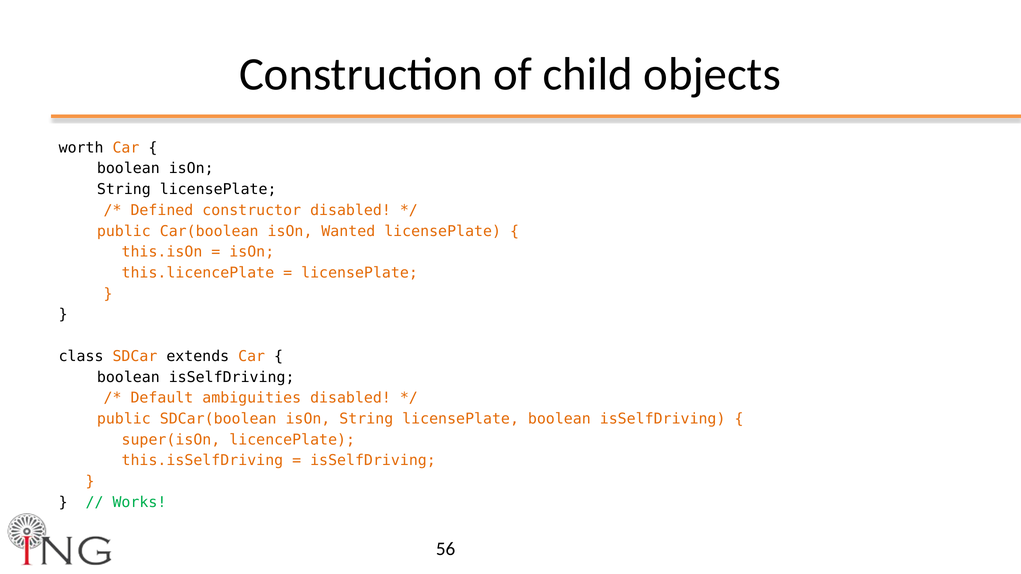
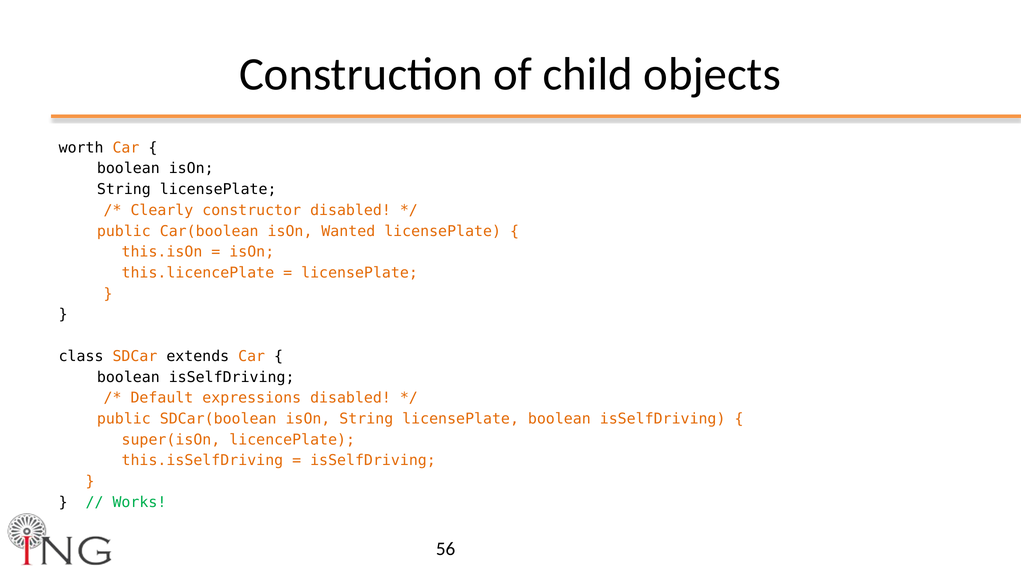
Defined: Defined -> Clearly
ambiguities: ambiguities -> expressions
